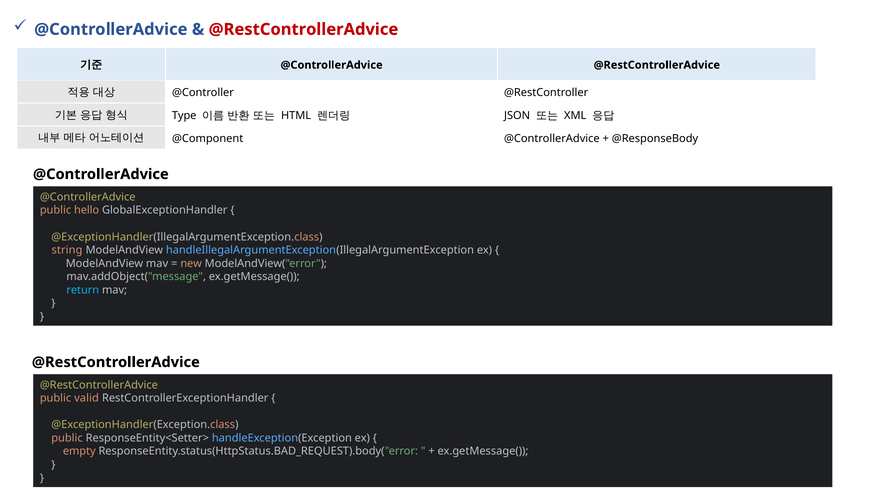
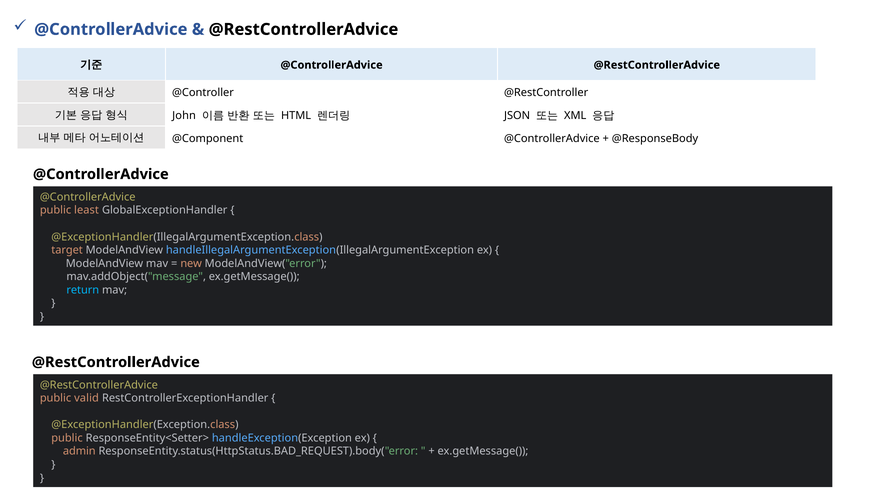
@RestControllerAdvice at (303, 29) colour: red -> black
Type: Type -> John
hello: hello -> least
string: string -> target
empty: empty -> admin
